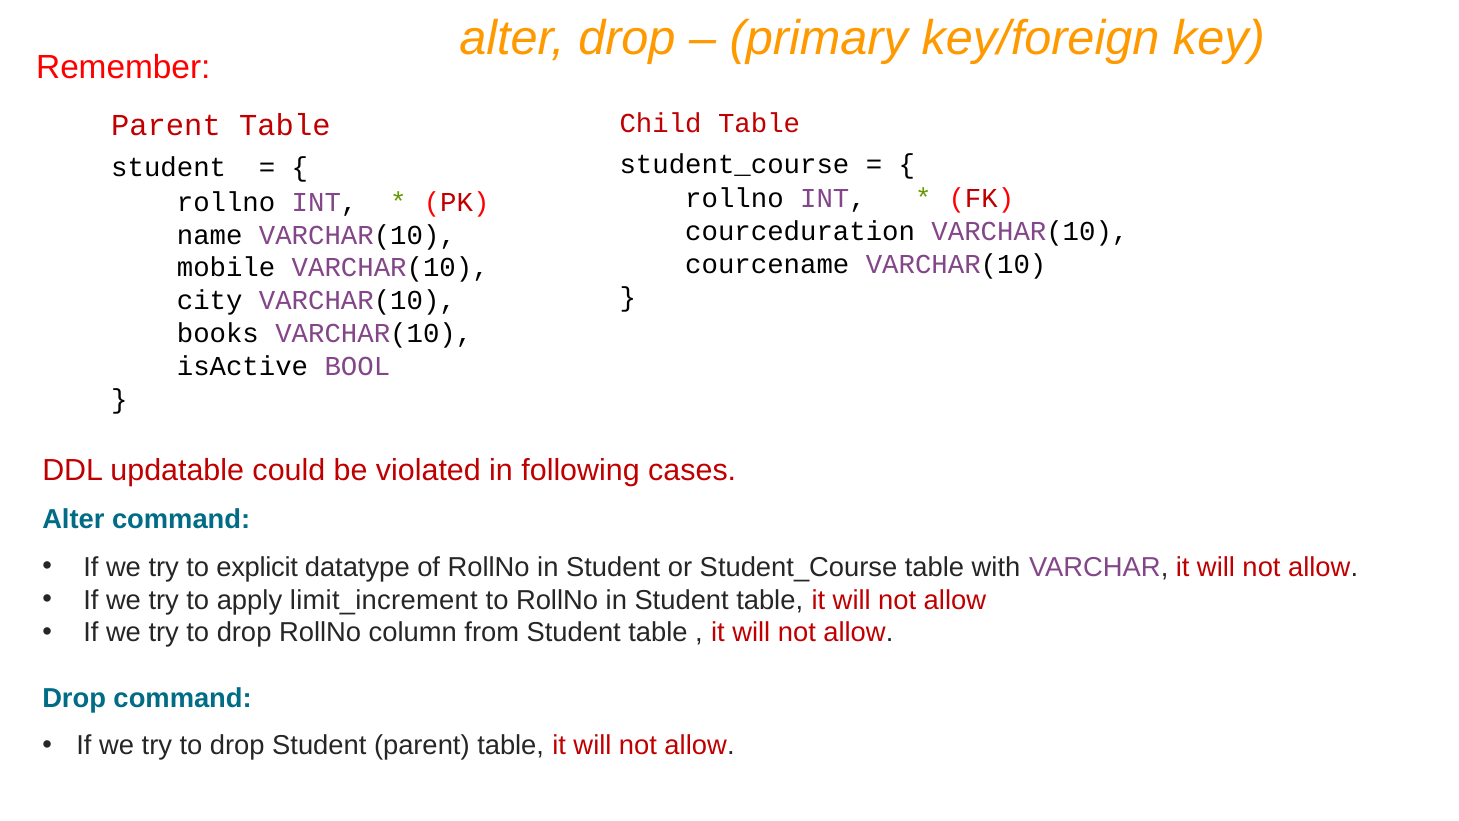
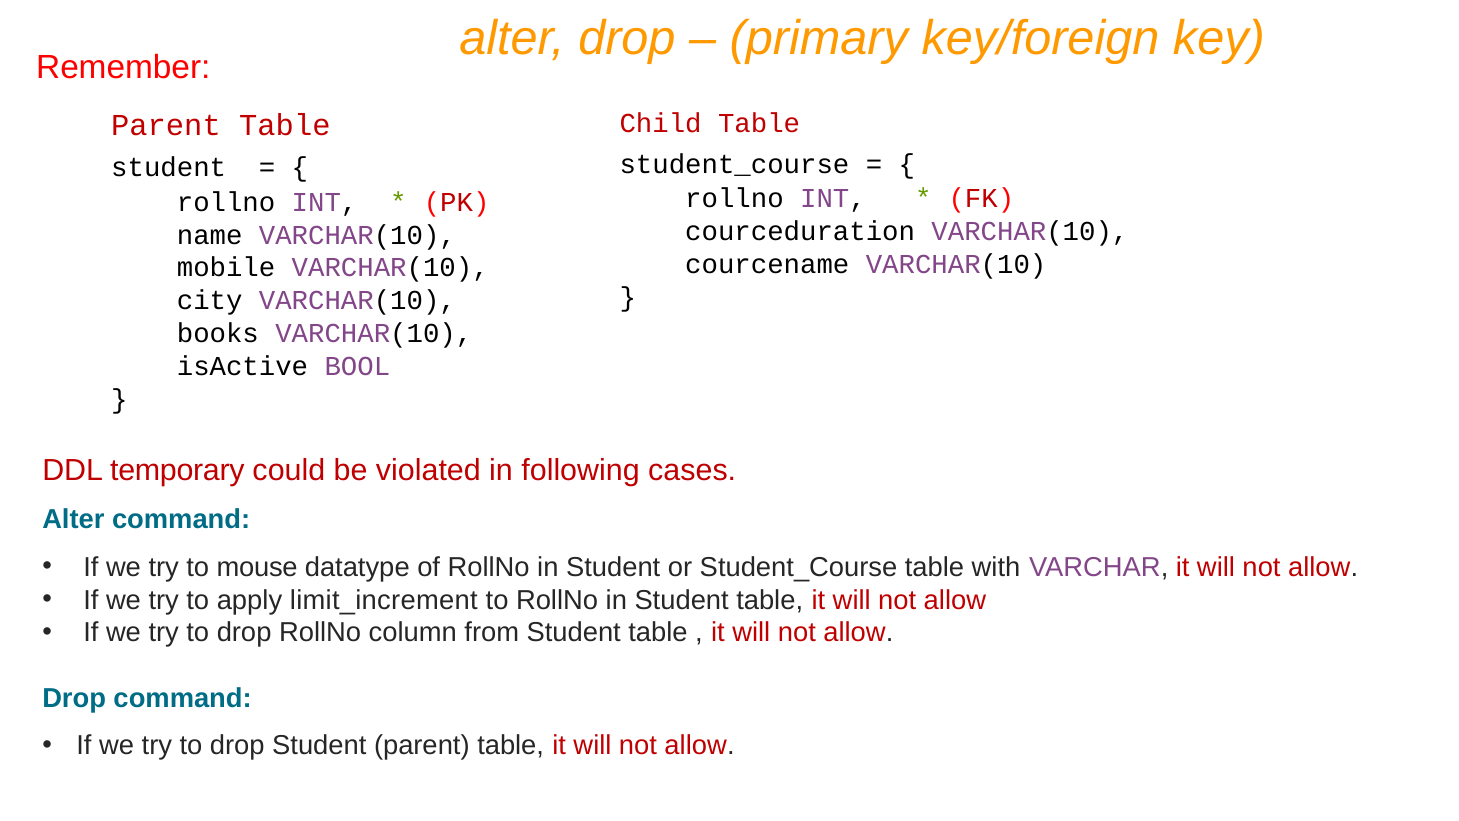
updatable: updatable -> temporary
explicit: explicit -> mouse
